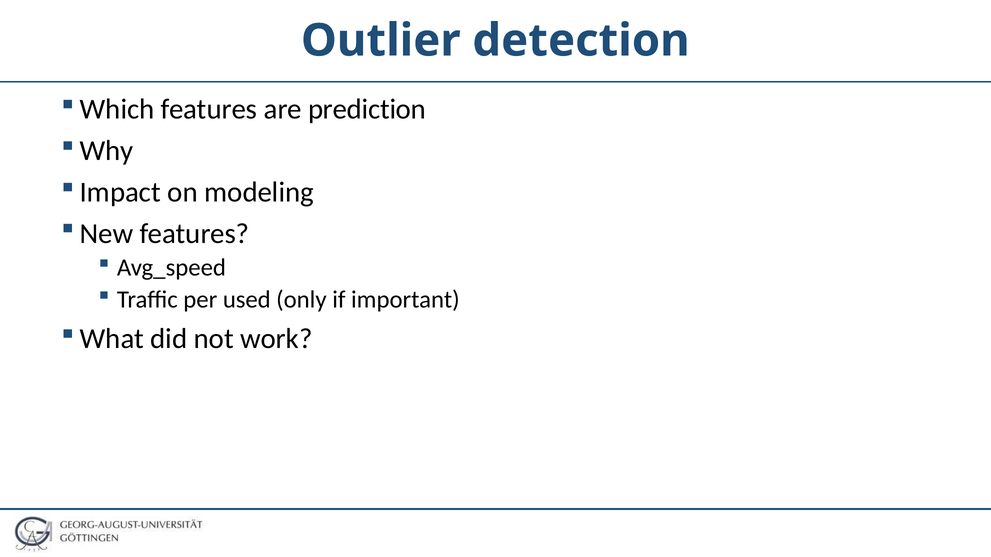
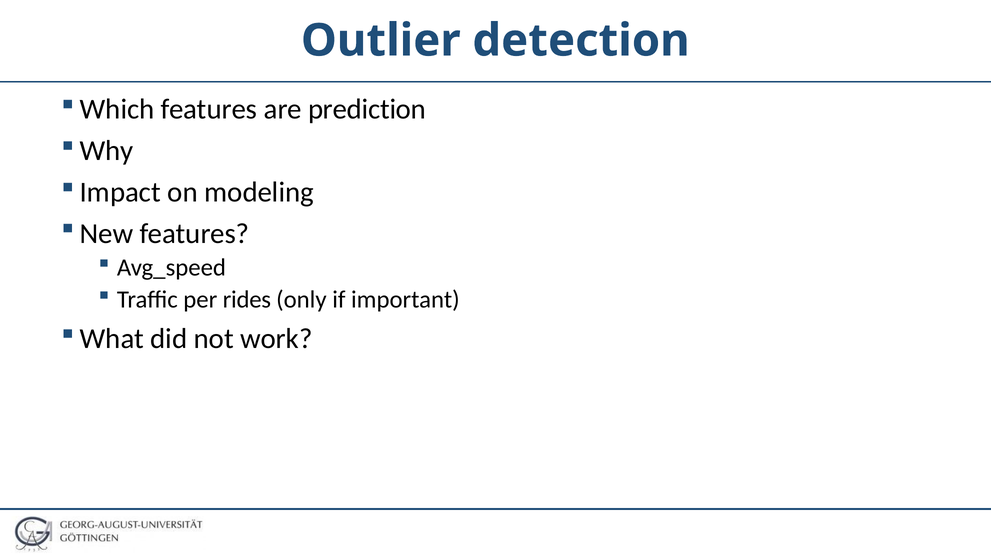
used: used -> rides
